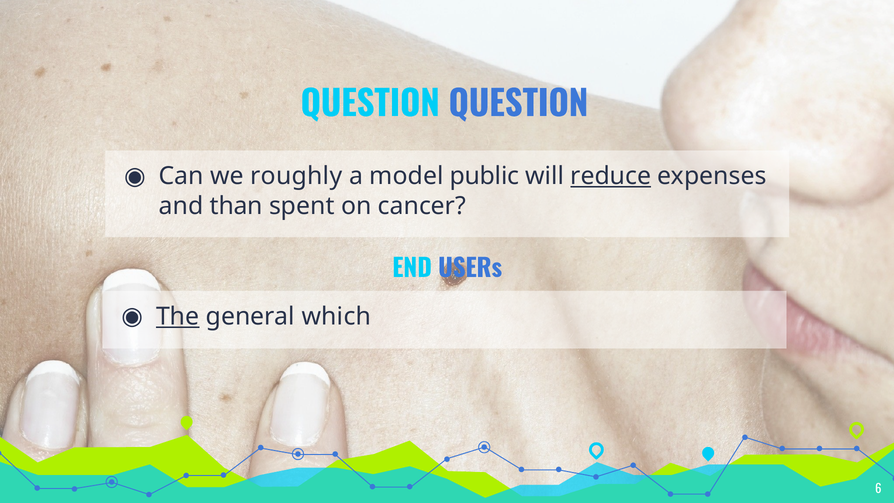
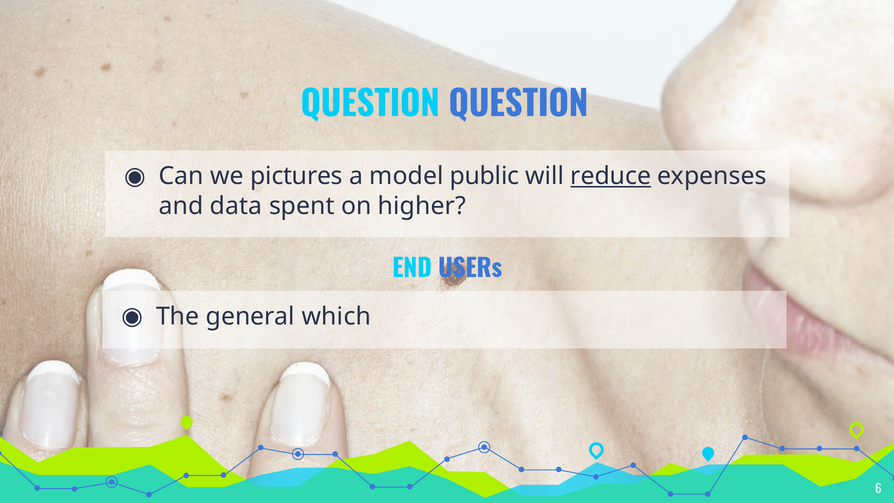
roughly: roughly -> pictures
than: than -> data
cancer: cancer -> higher
The underline: present -> none
